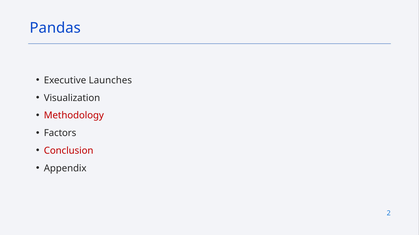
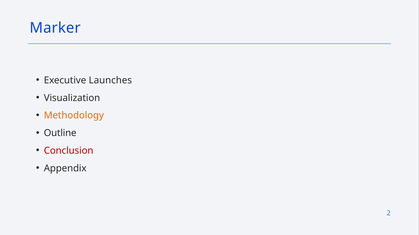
Pandas: Pandas -> Marker
Methodology colour: red -> orange
Factors: Factors -> Outline
